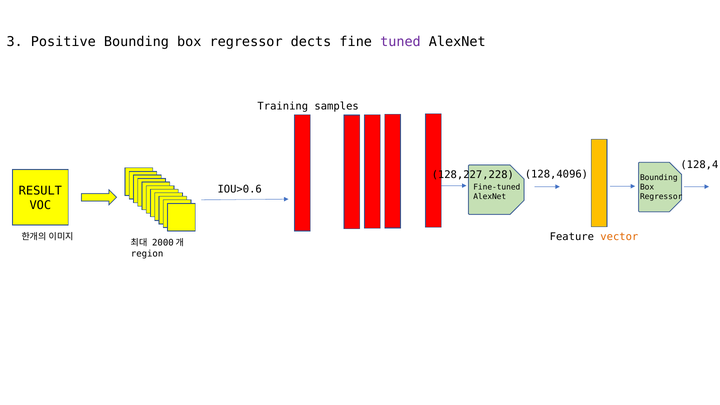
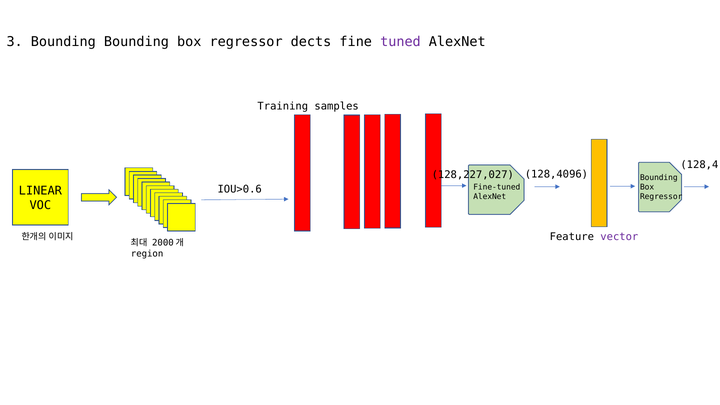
3 Positive: Positive -> Bounding
128,227,228: 128,227,228 -> 128,227,027
RESULT: RESULT -> LINEAR
vector colour: orange -> purple
